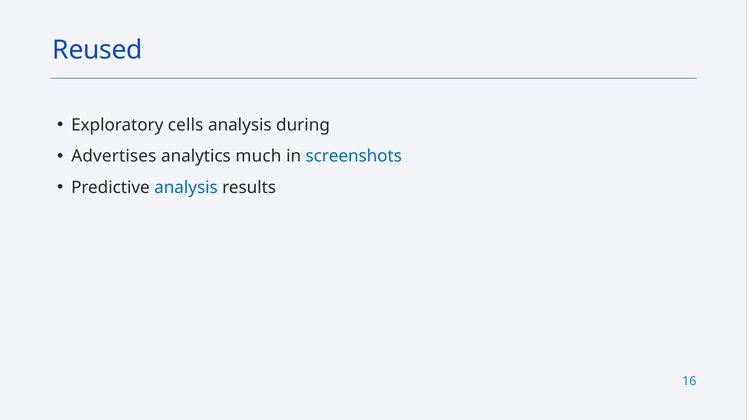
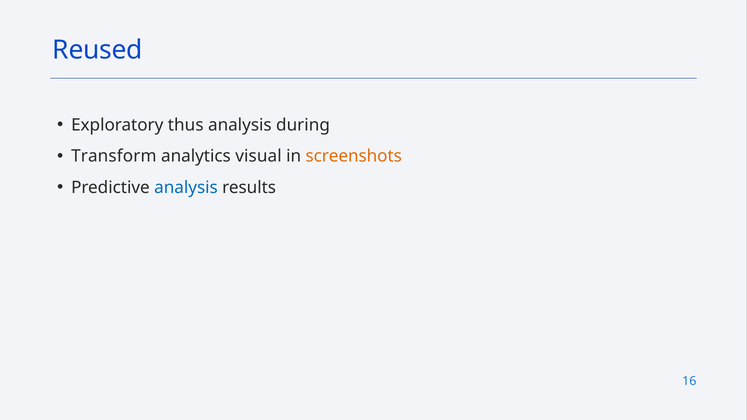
cells: cells -> thus
Advertises: Advertises -> Transform
much: much -> visual
screenshots colour: blue -> orange
